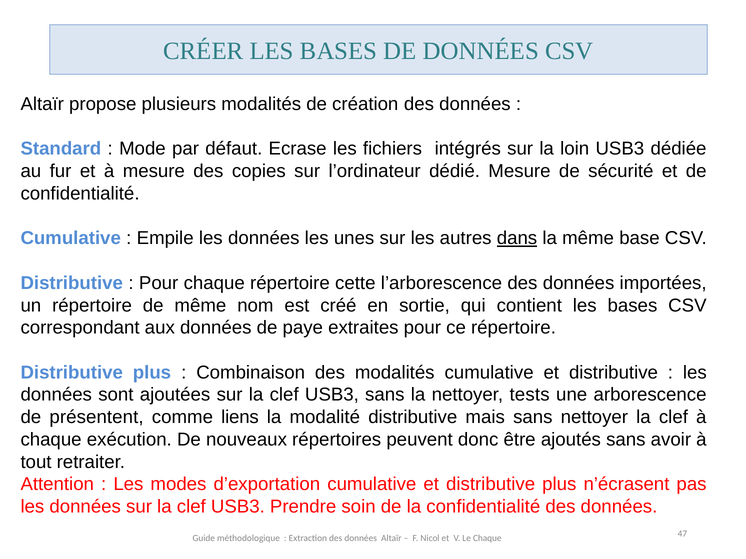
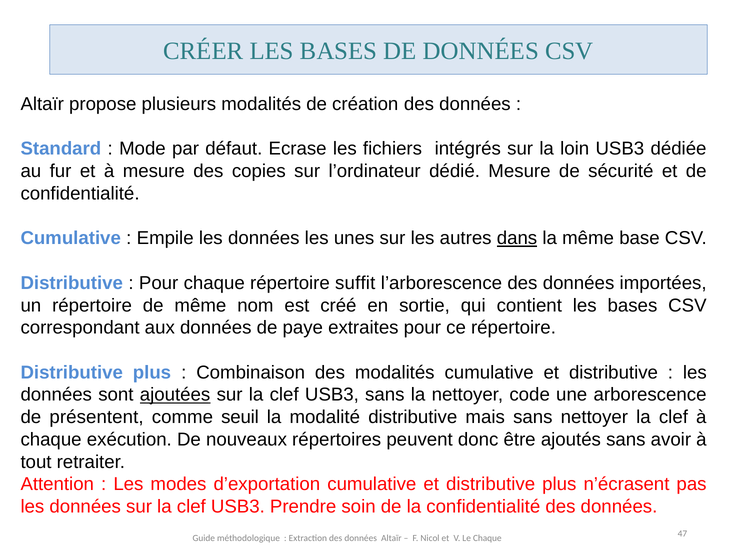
cette: cette -> suffit
ajoutées underline: none -> present
tests: tests -> code
liens: liens -> seuil
